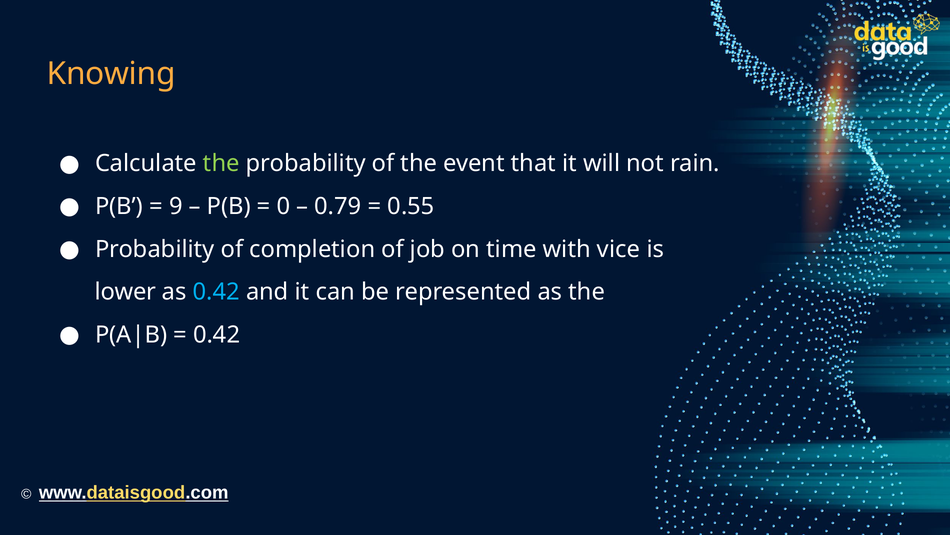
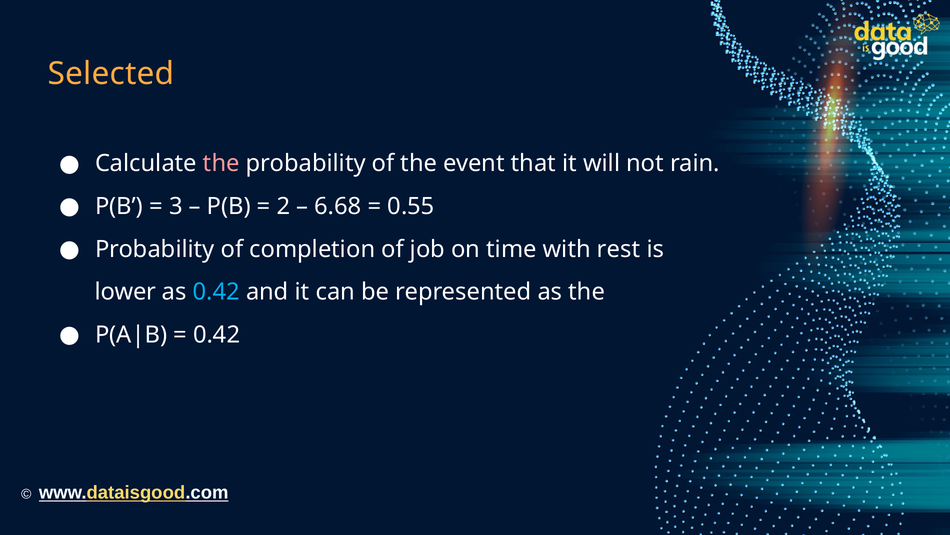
Knowing: Knowing -> Selected
the at (221, 163) colour: light green -> pink
9: 9 -> 3
0: 0 -> 2
0.79: 0.79 -> 6.68
vice: vice -> rest
